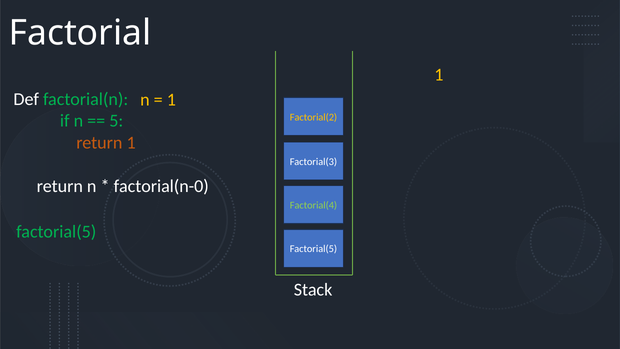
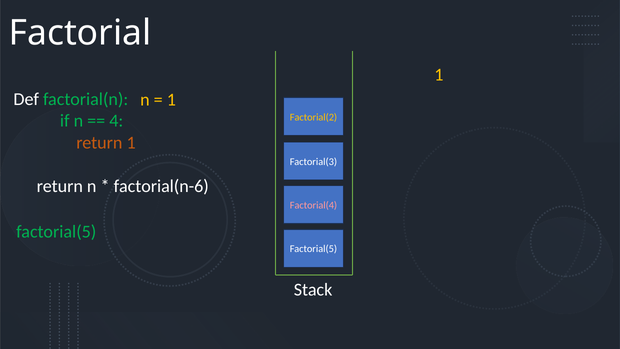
5: 5 -> 4
factorial(n-0: factorial(n-0 -> factorial(n-6
Factorial(4 colour: light green -> pink
